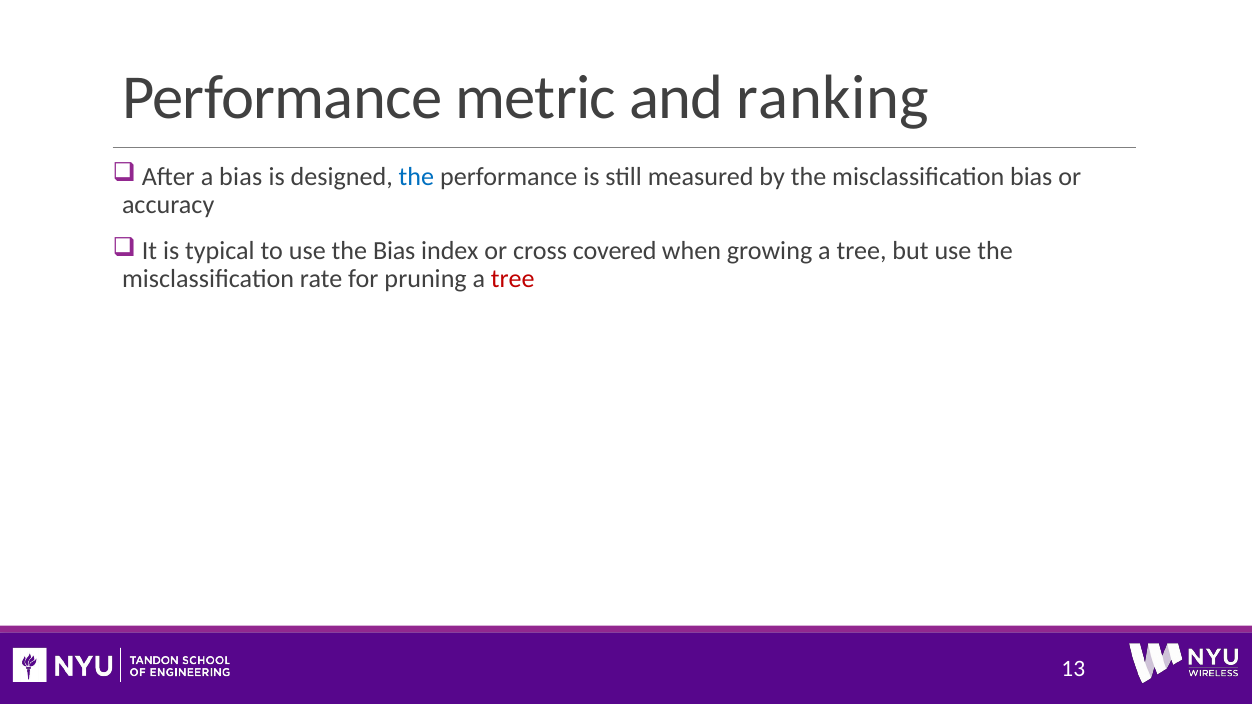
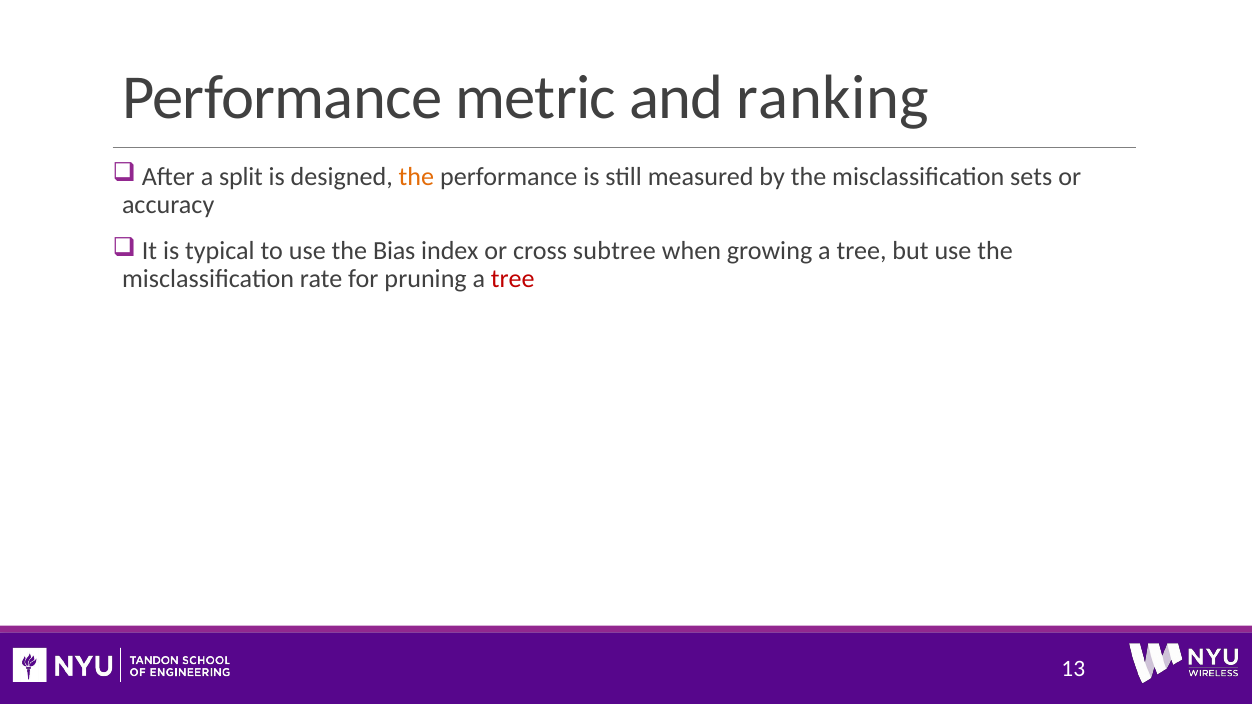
a bias: bias -> split
the at (416, 177) colour: blue -> orange
misclassification bias: bias -> sets
covered: covered -> subtree
